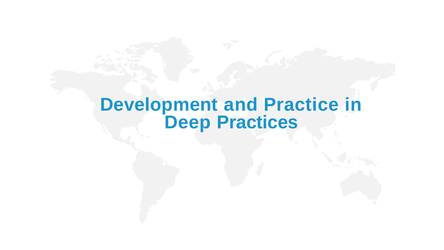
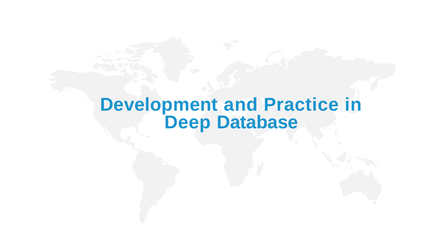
Practices: Practices -> Database
